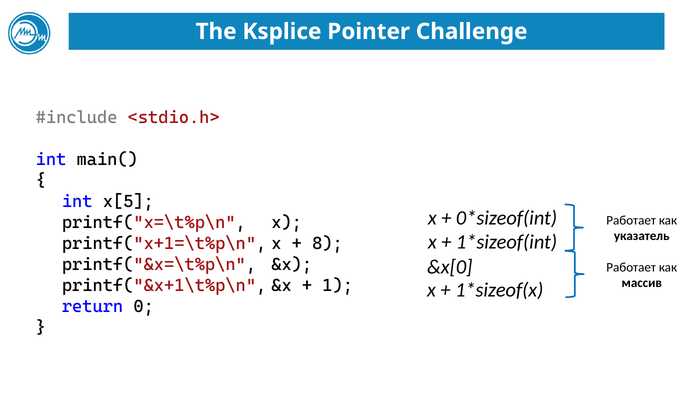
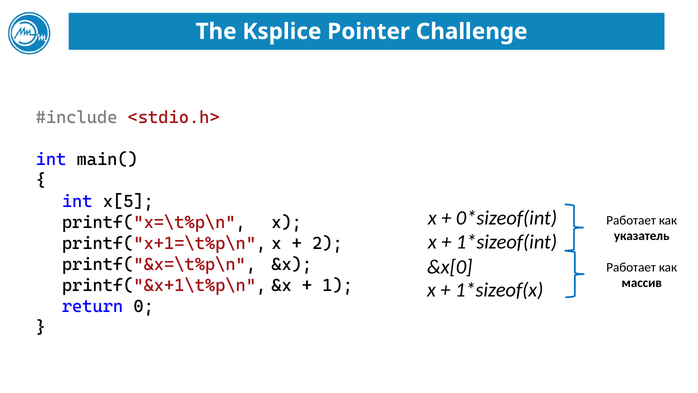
8: 8 -> 2
